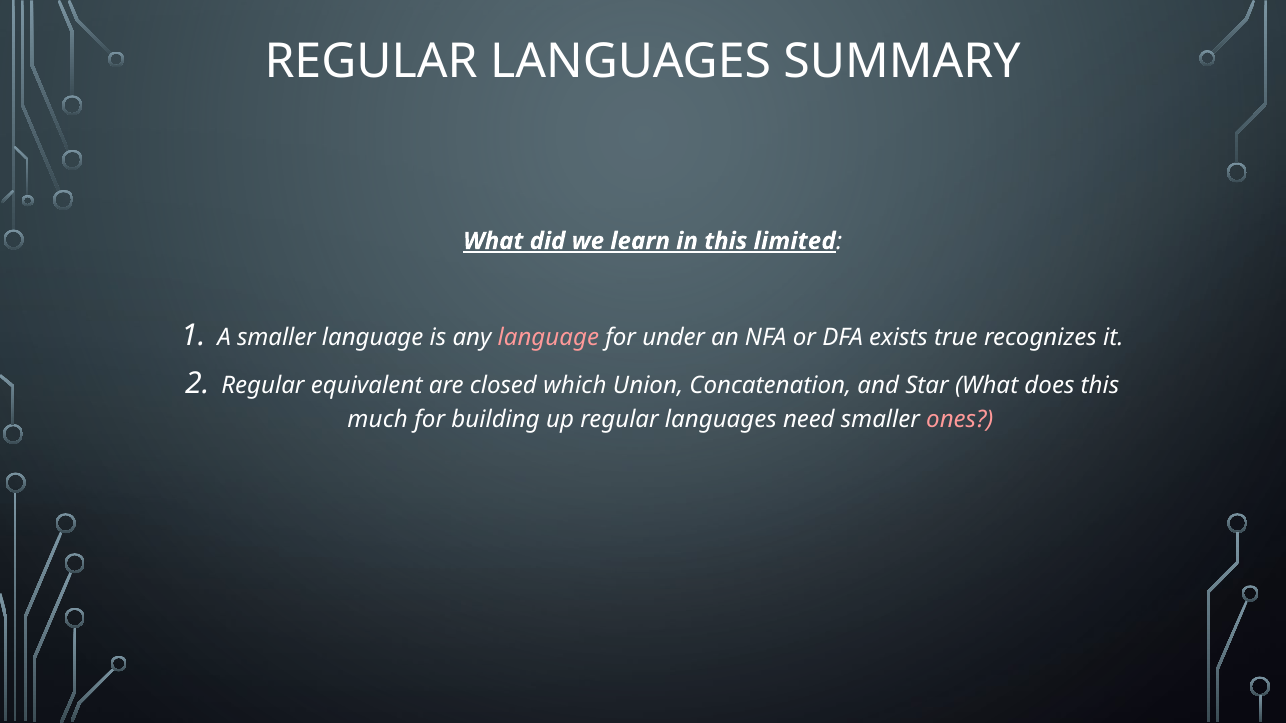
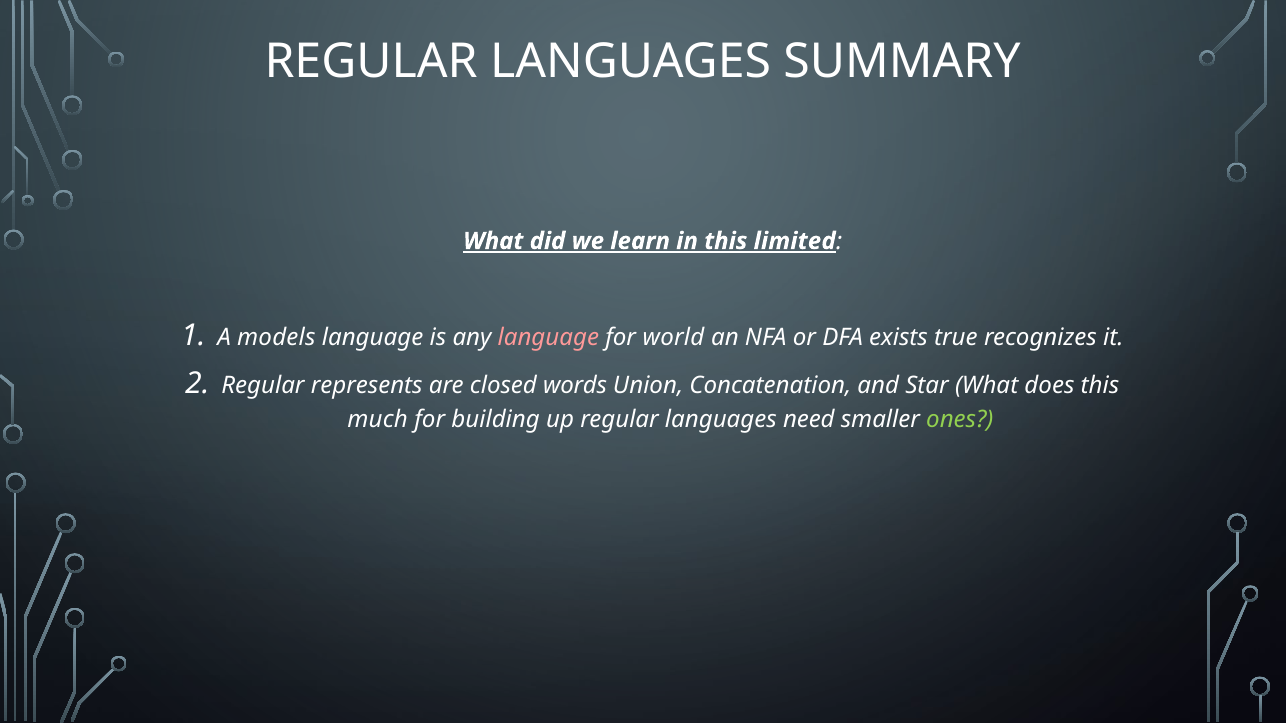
A smaller: smaller -> models
under: under -> world
equivalent: equivalent -> represents
which: which -> words
ones colour: pink -> light green
